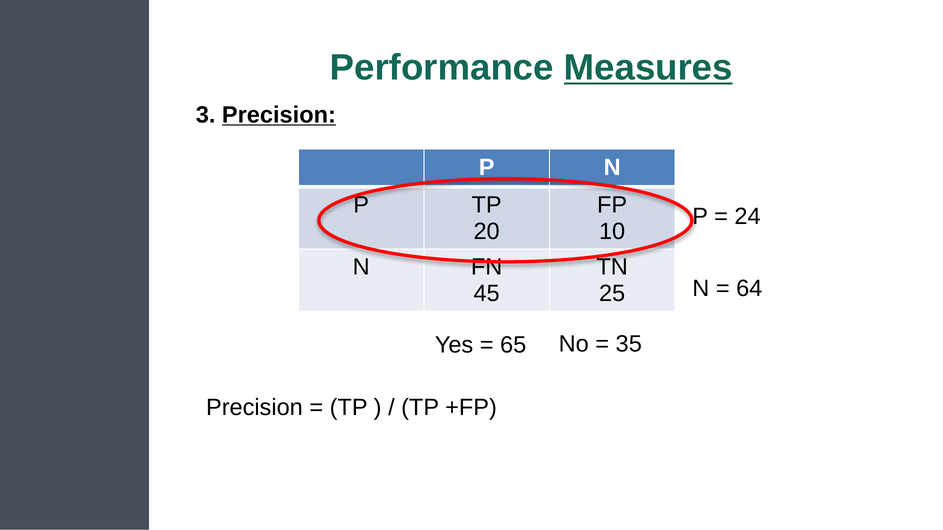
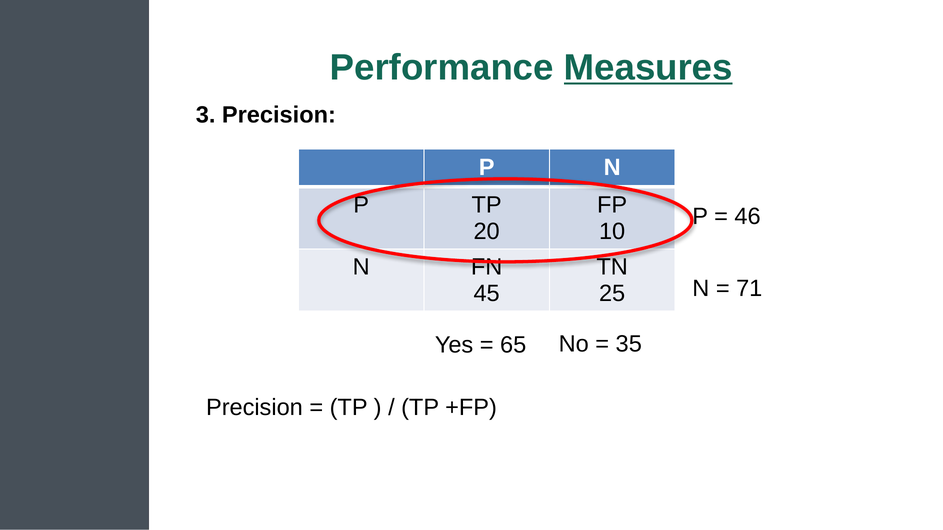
Precision at (279, 115) underline: present -> none
24: 24 -> 46
64: 64 -> 71
